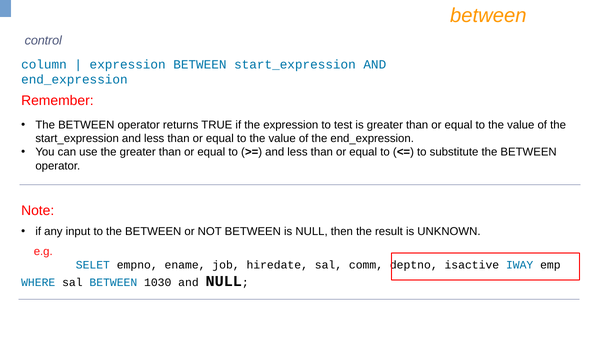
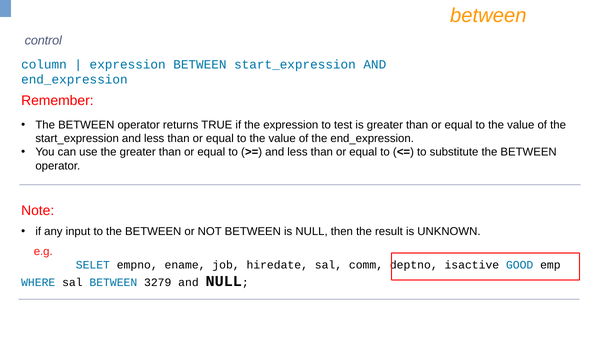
IWAY: IWAY -> GOOD
1030: 1030 -> 3279
